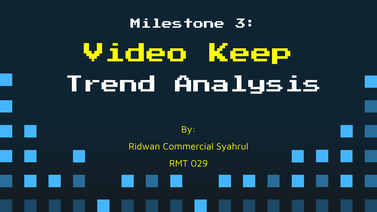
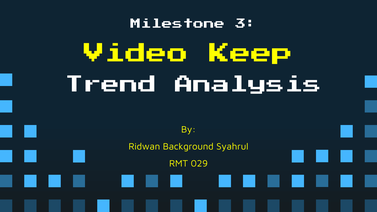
Commercial: Commercial -> Background
